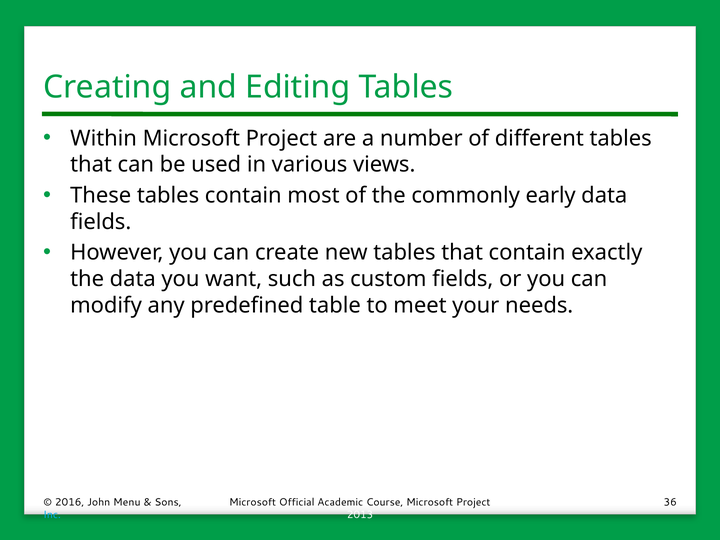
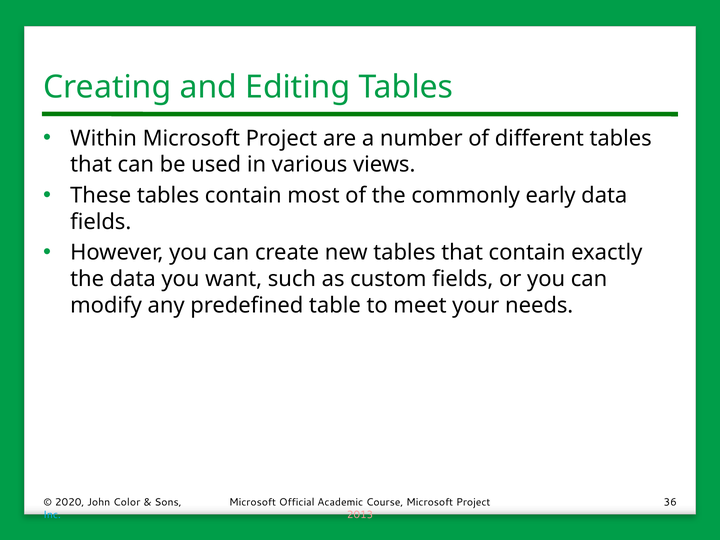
2016: 2016 -> 2020
Menu: Menu -> Color
2013 colour: white -> pink
